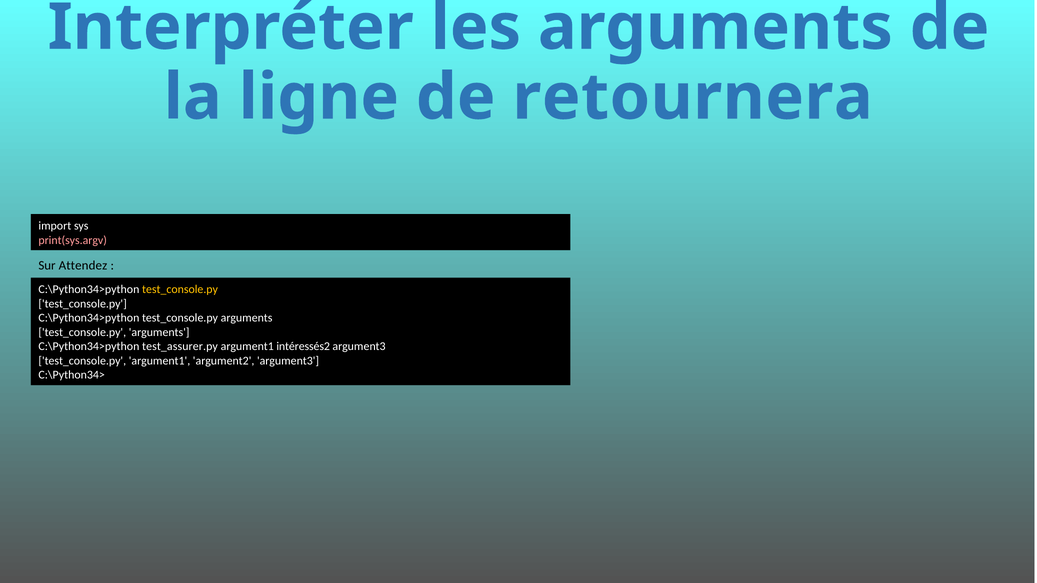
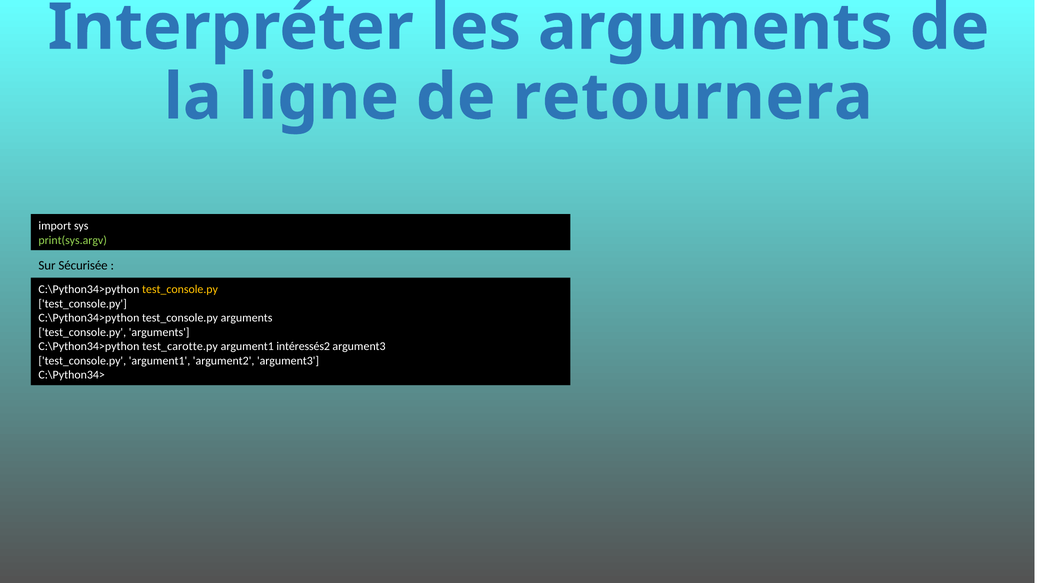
print(sys.argv colour: pink -> light green
Attendez: Attendez -> Sécurisée
test_assurer.py: test_assurer.py -> test_carotte.py
